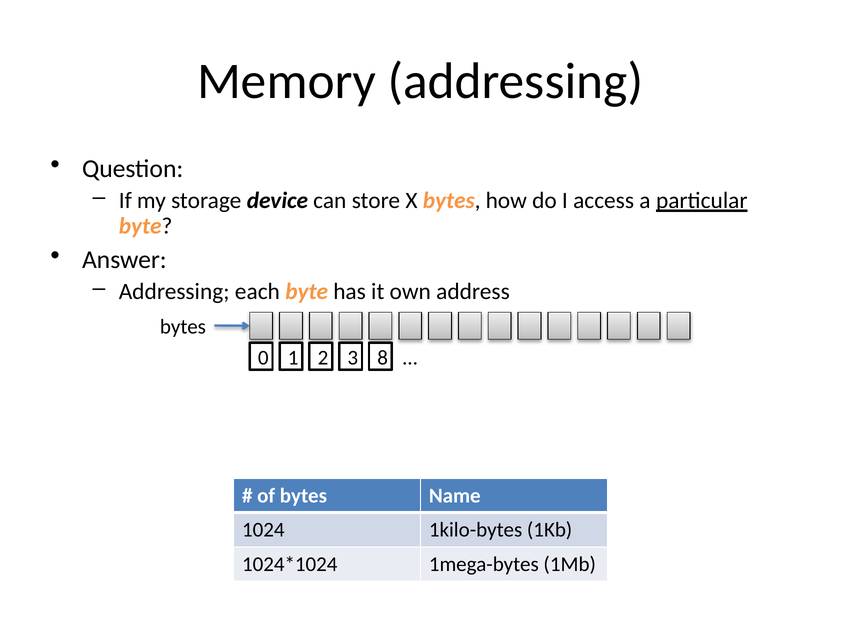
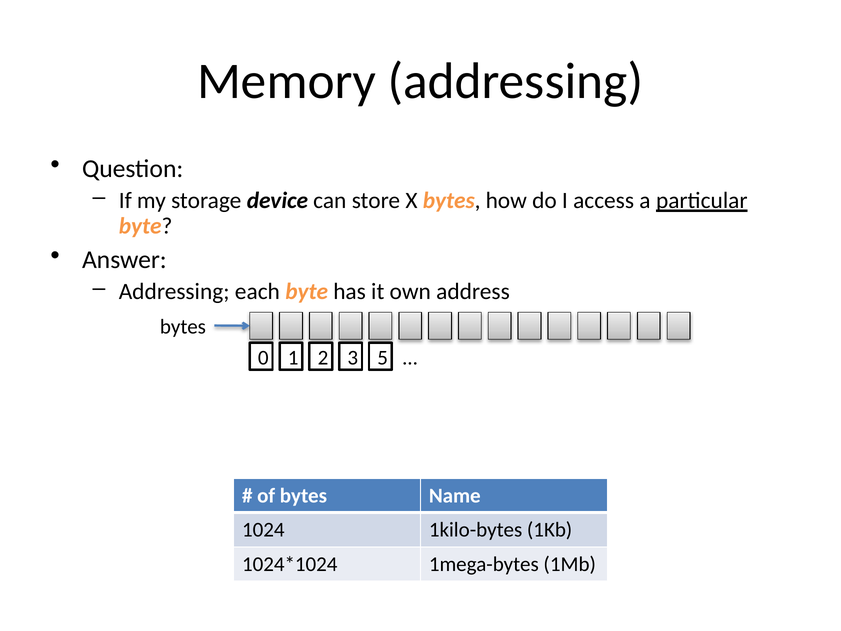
8: 8 -> 5
